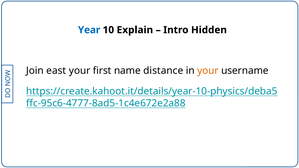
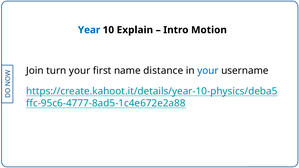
Hidden: Hidden -> Motion
east: east -> turn
your at (208, 71) colour: orange -> blue
